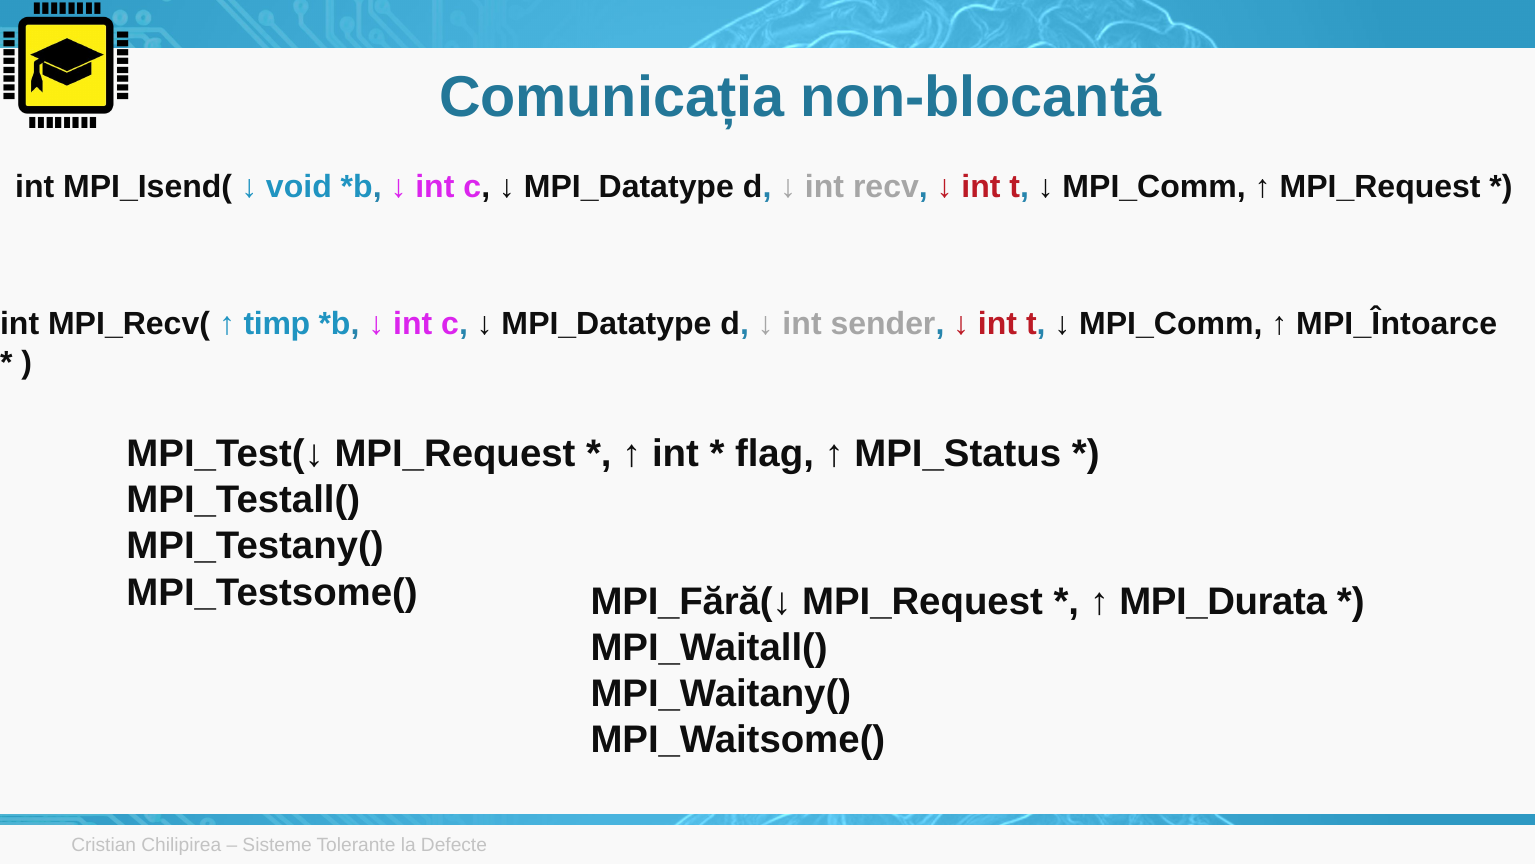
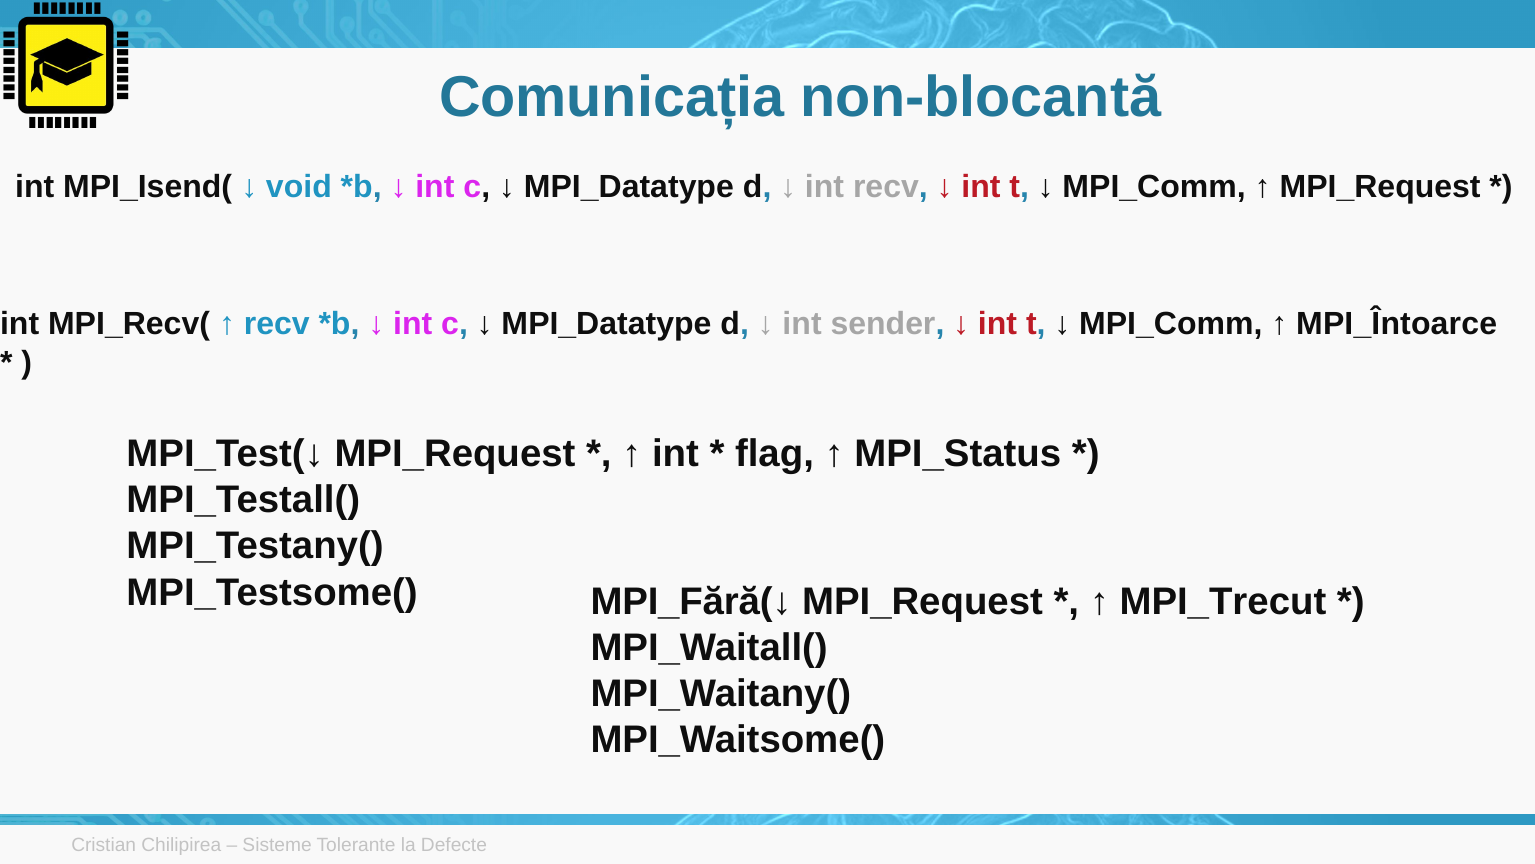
timp at (277, 324): timp -> recv
MPI_Durata: MPI_Durata -> MPI_Trecut
